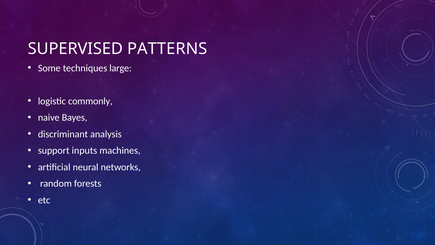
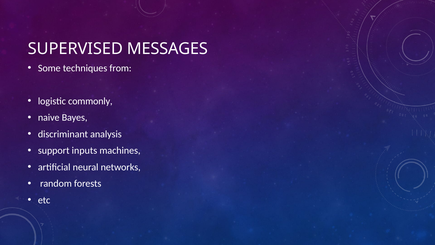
PATTERNS: PATTERNS -> MESSAGES
large: large -> from
